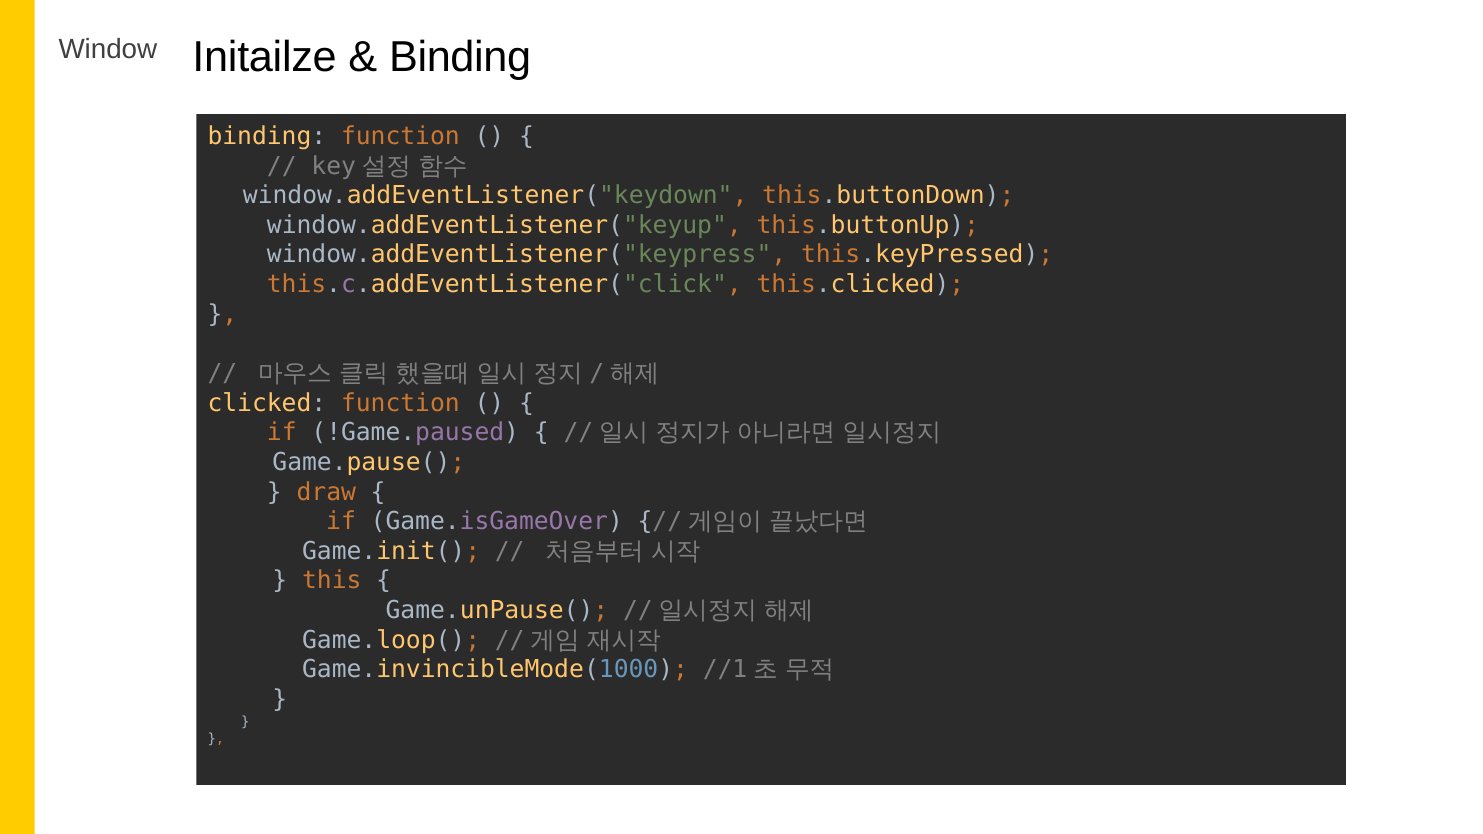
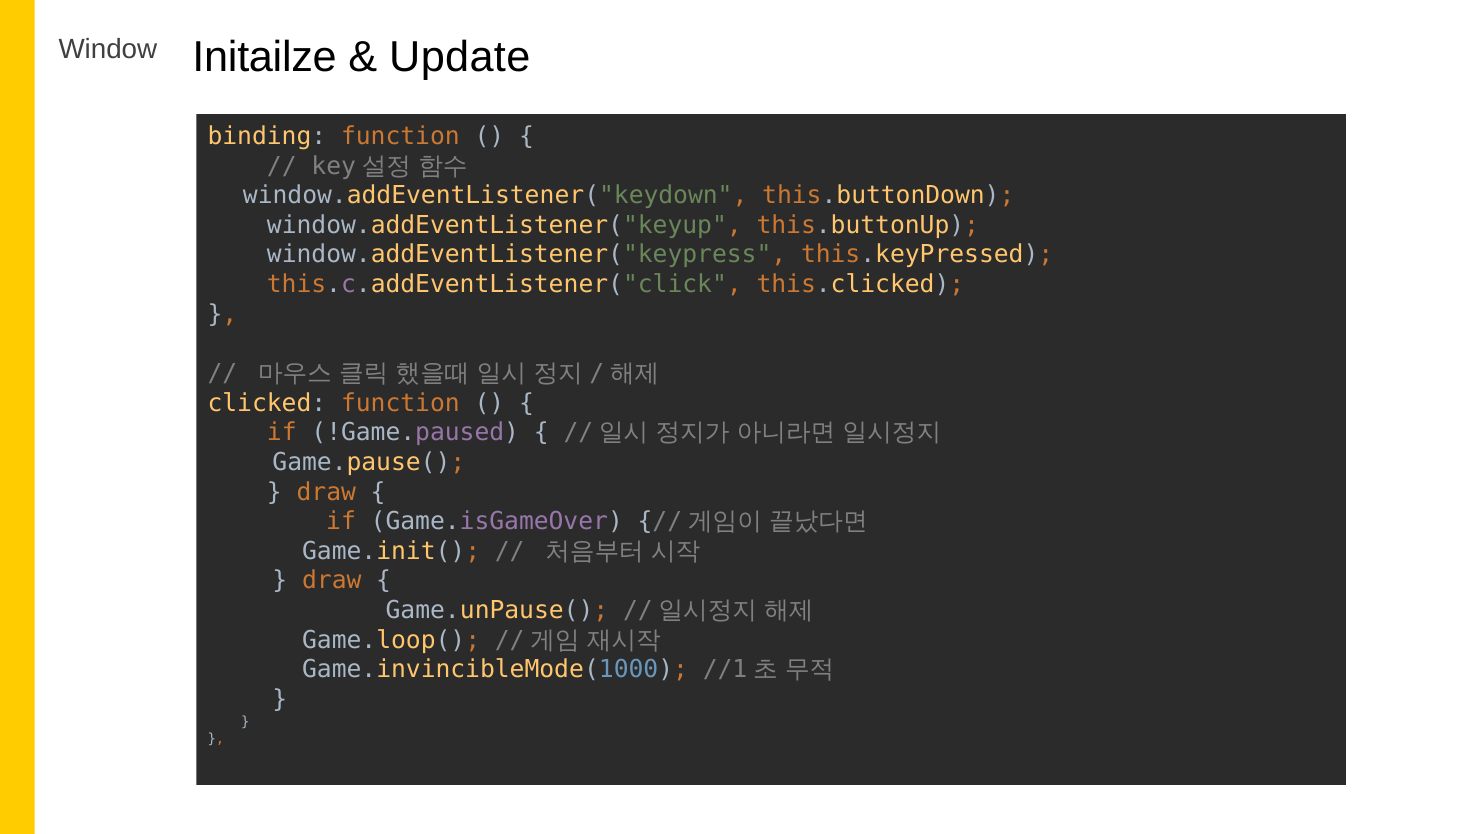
Binding at (460, 57): Binding -> Update
this at (332, 581): this -> draw
